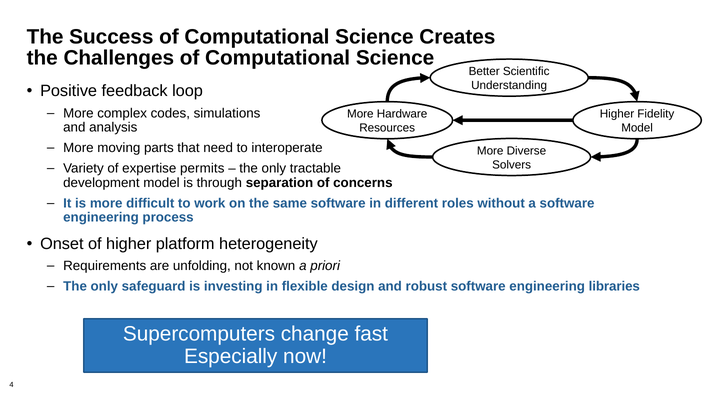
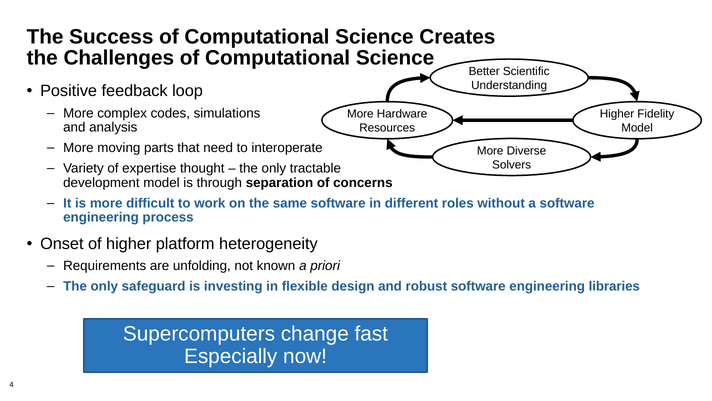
permits: permits -> thought
